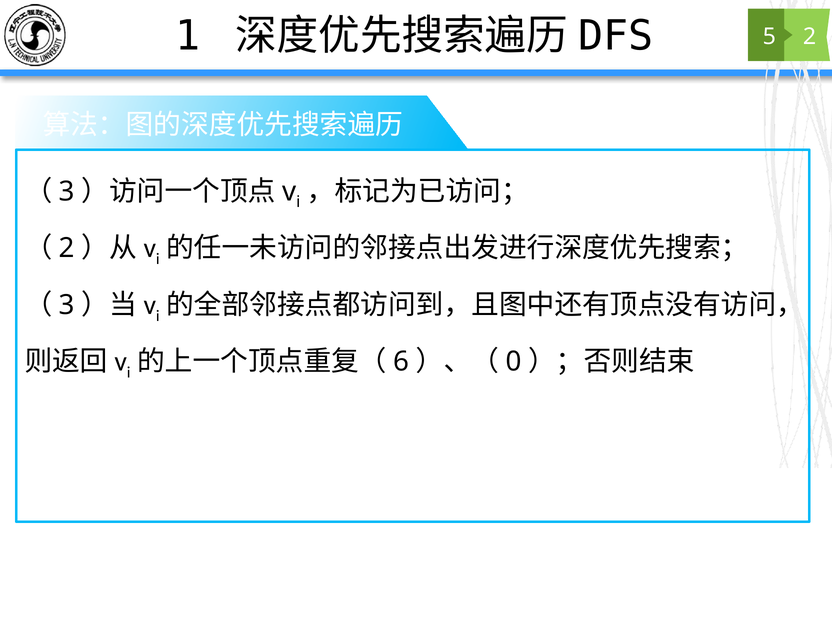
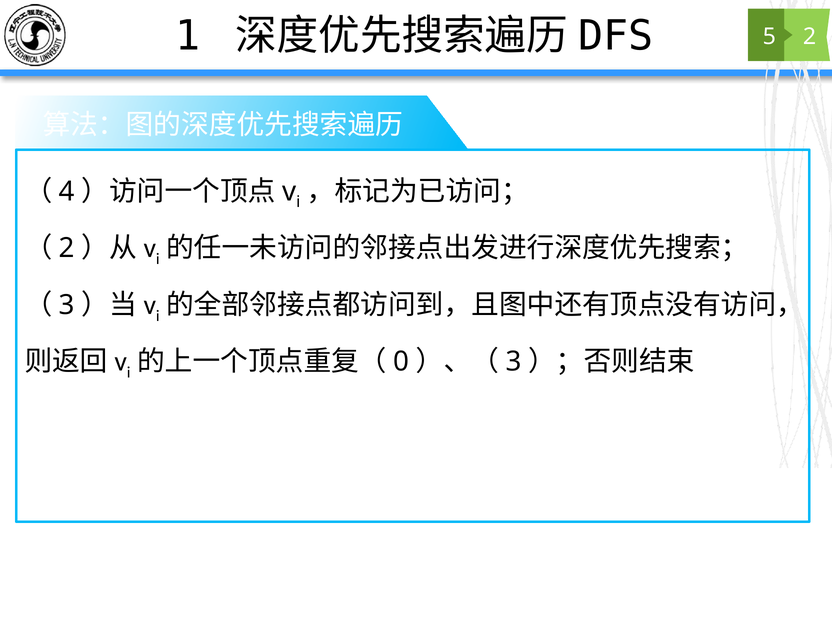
3 at (67, 191): 3 -> 4
6: 6 -> 0
0 at (514, 362): 0 -> 3
